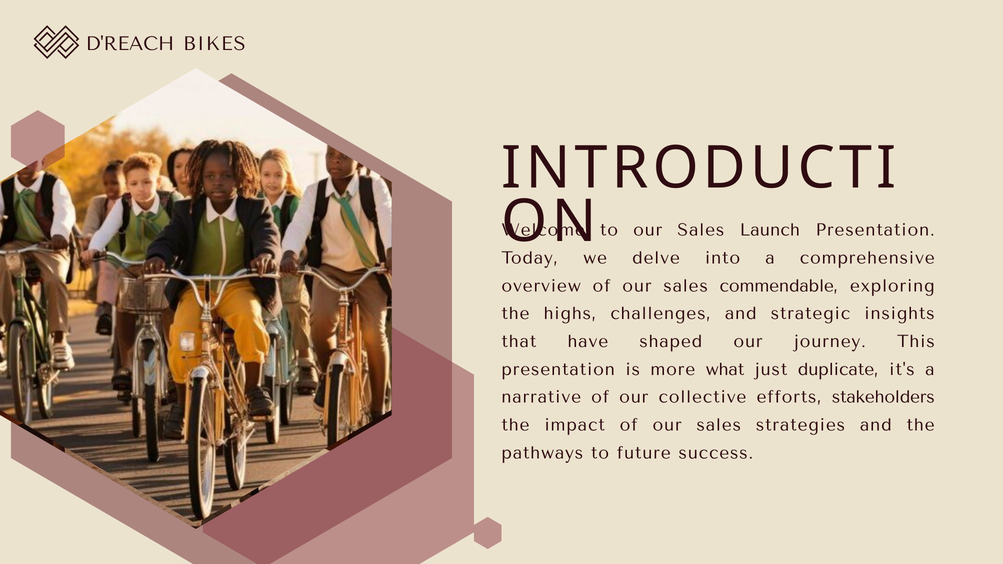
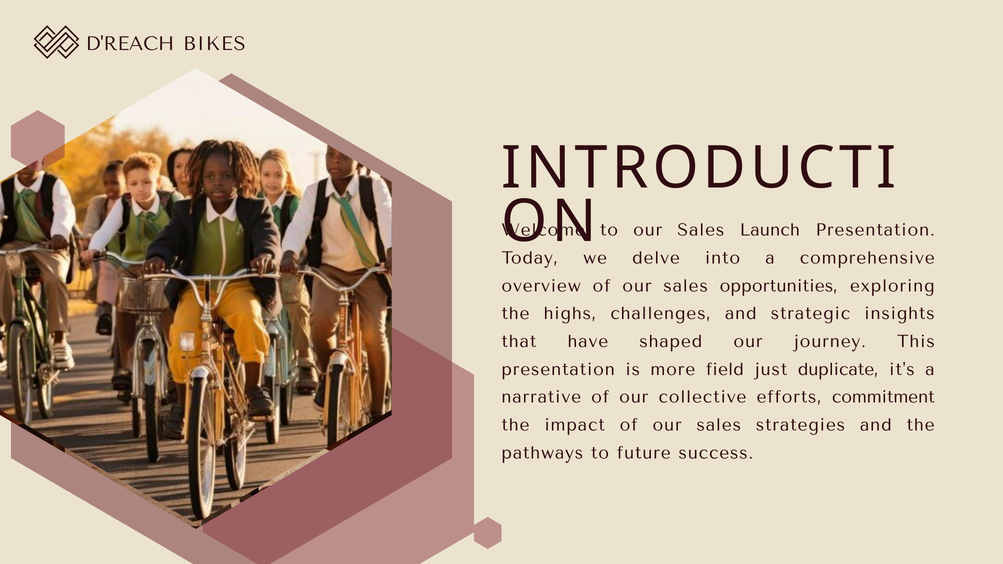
commendable: commendable -> opportunities
what: what -> field
stakeholders: stakeholders -> commitment
